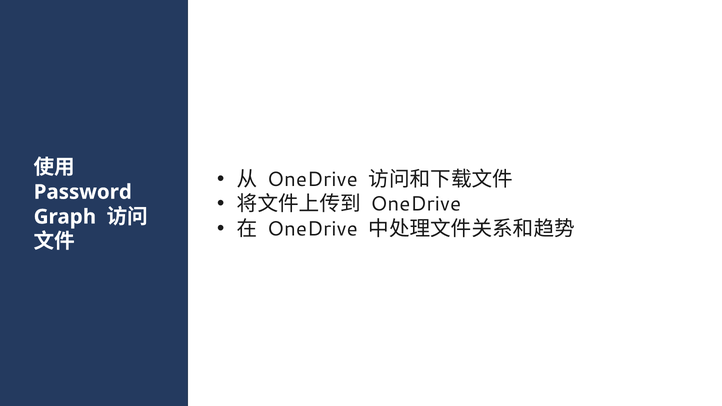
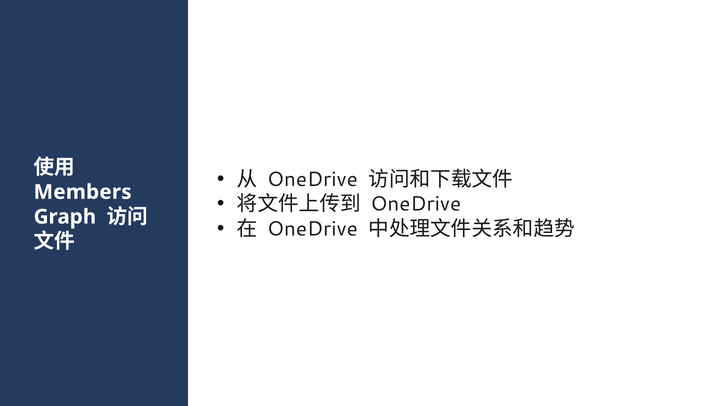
Password: Password -> Members
